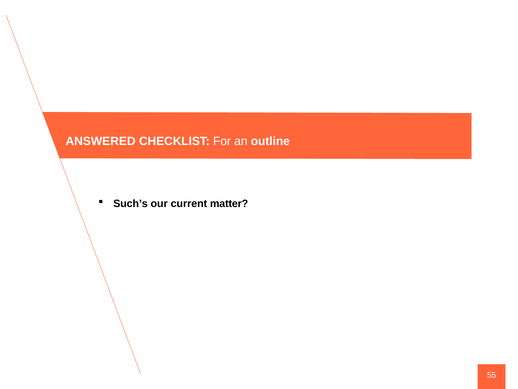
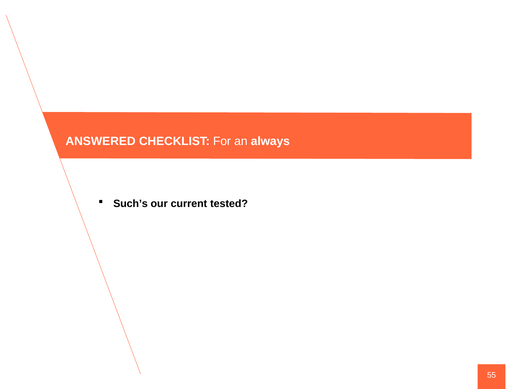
outline: outline -> always
matter: matter -> tested
